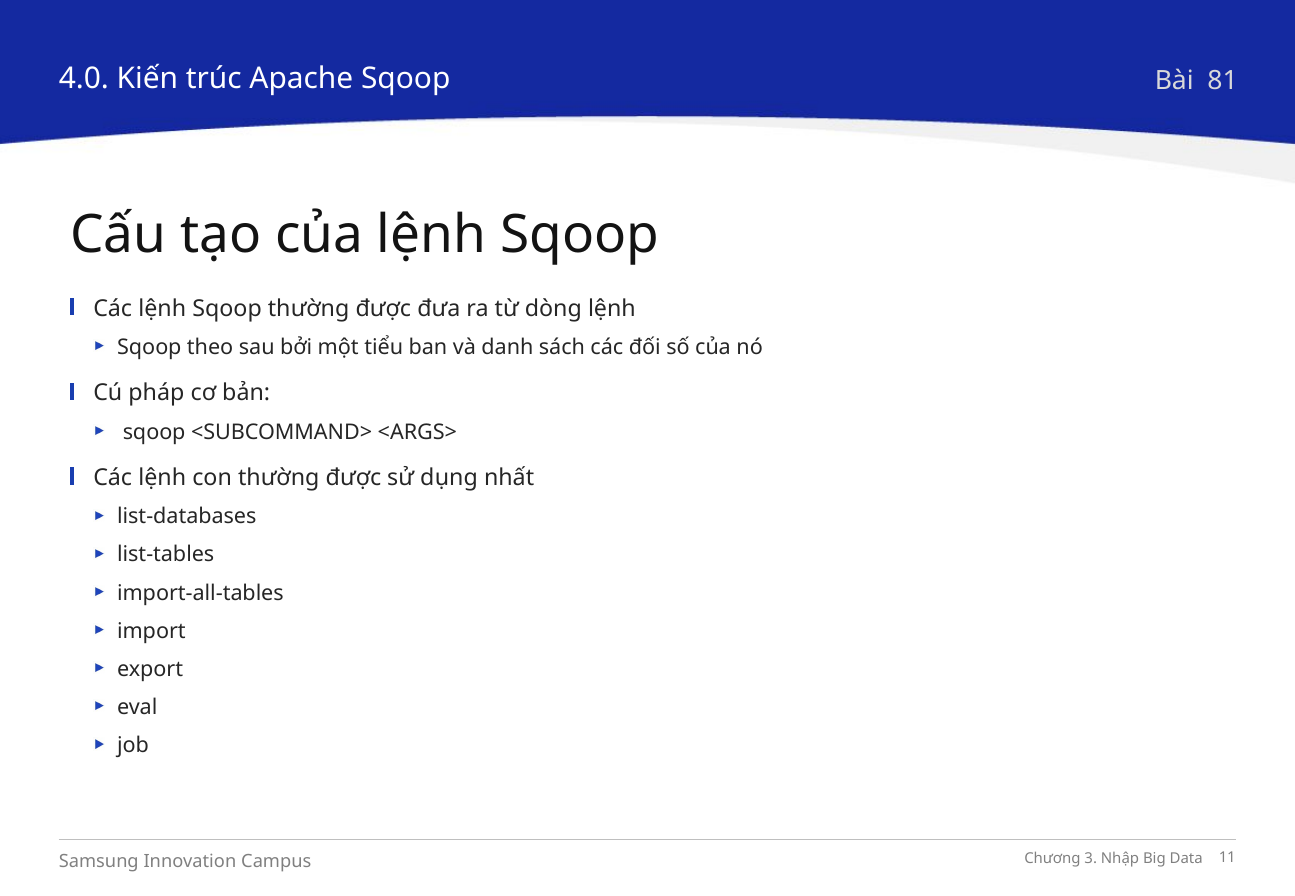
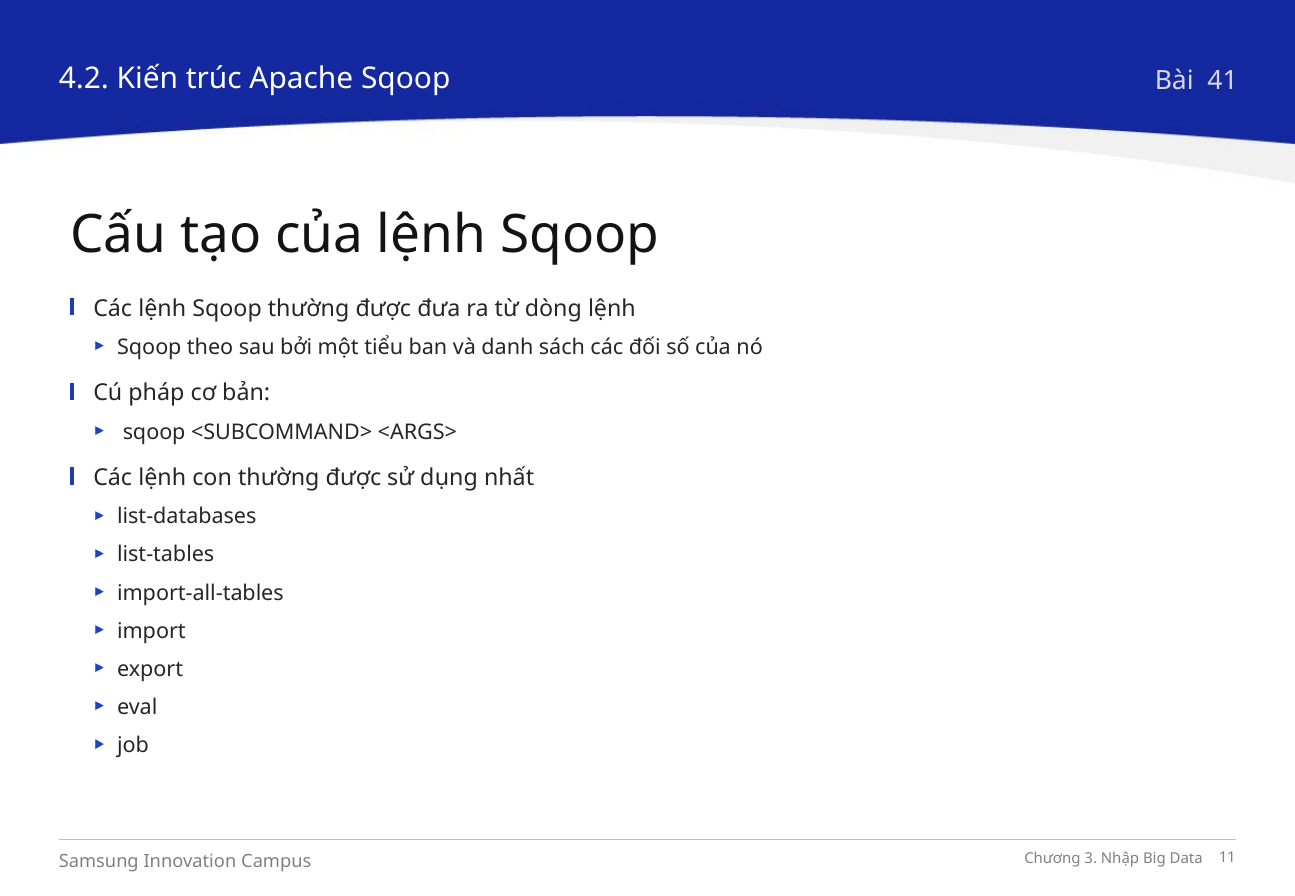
4.0: 4.0 -> 4.2
81: 81 -> 41
